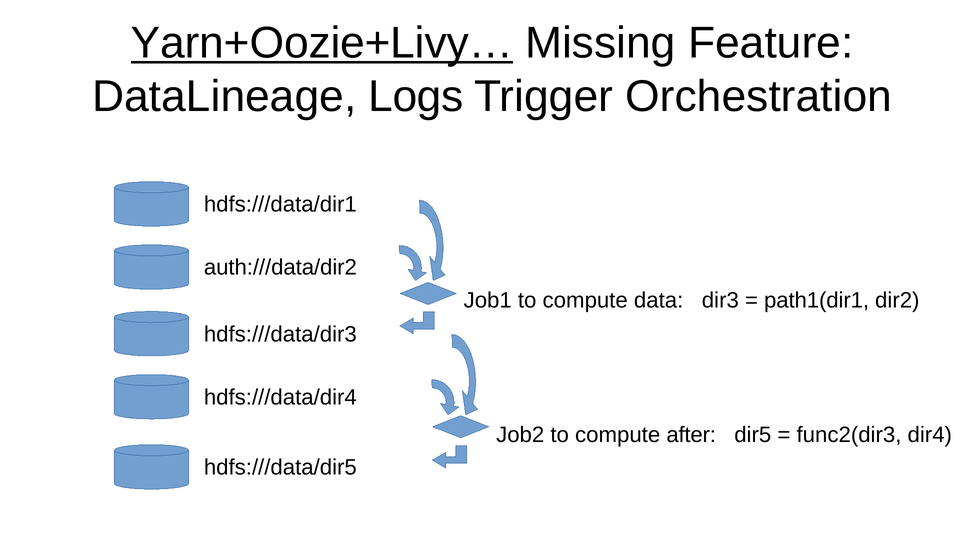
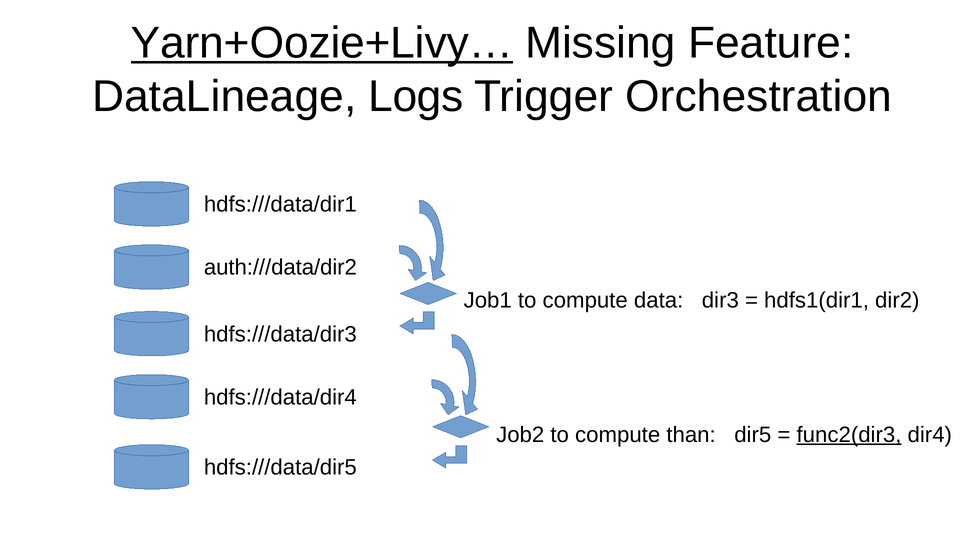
path1(dir1: path1(dir1 -> hdfs1(dir1
after: after -> than
func2(dir3 underline: none -> present
